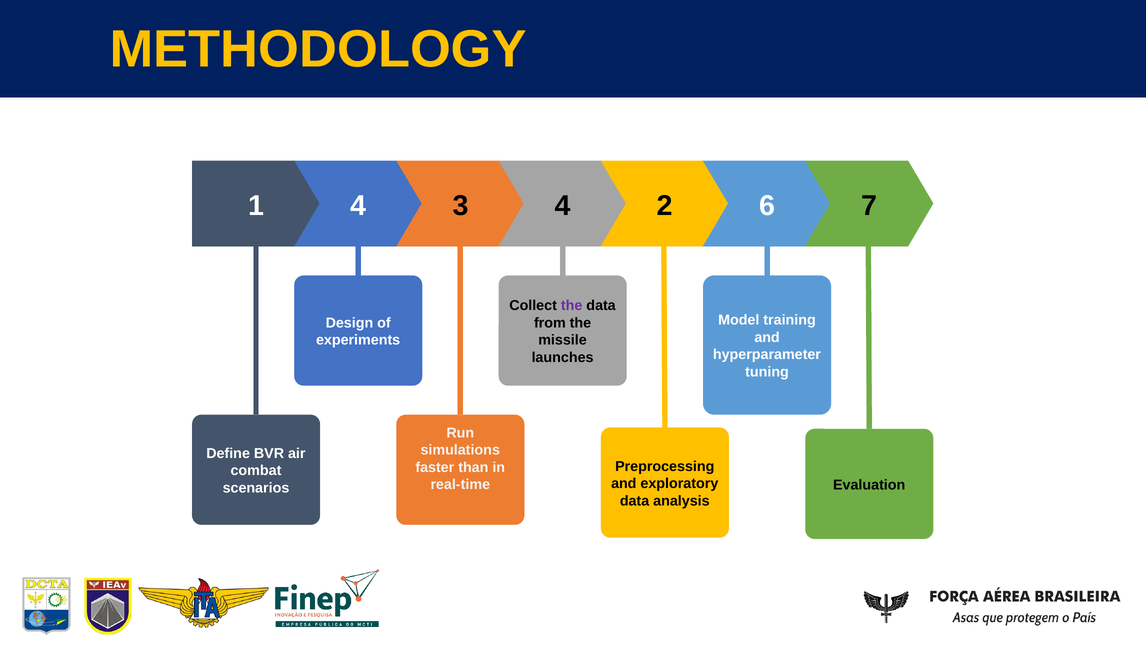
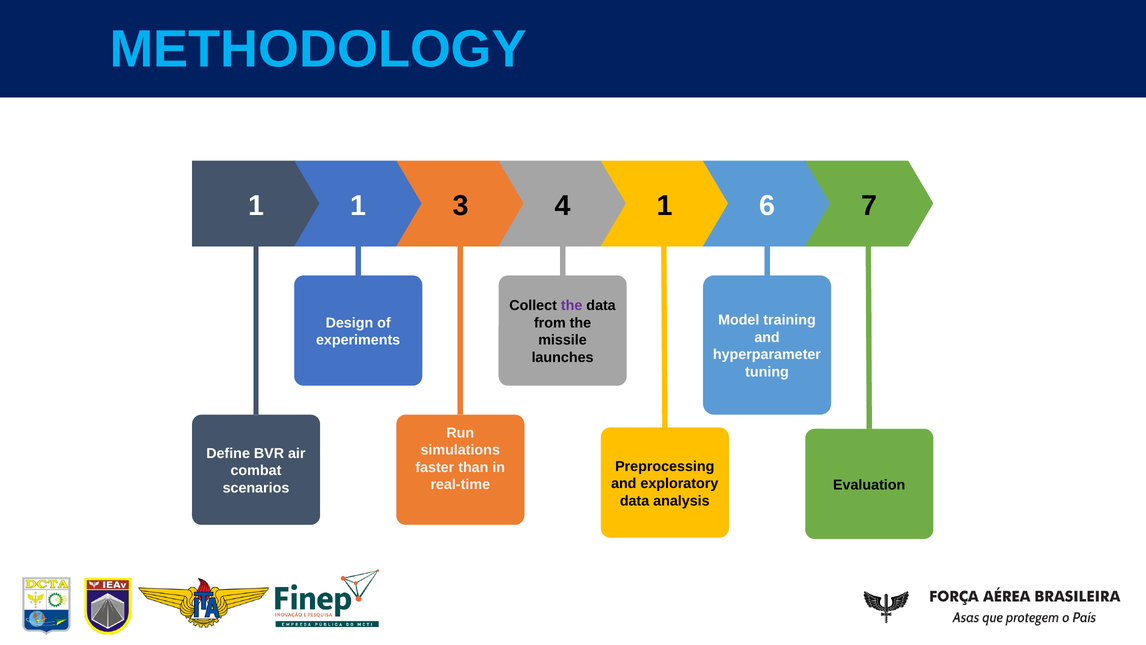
METHODOLOGY colour: yellow -> light blue
1 4: 4 -> 1
4 2: 2 -> 1
